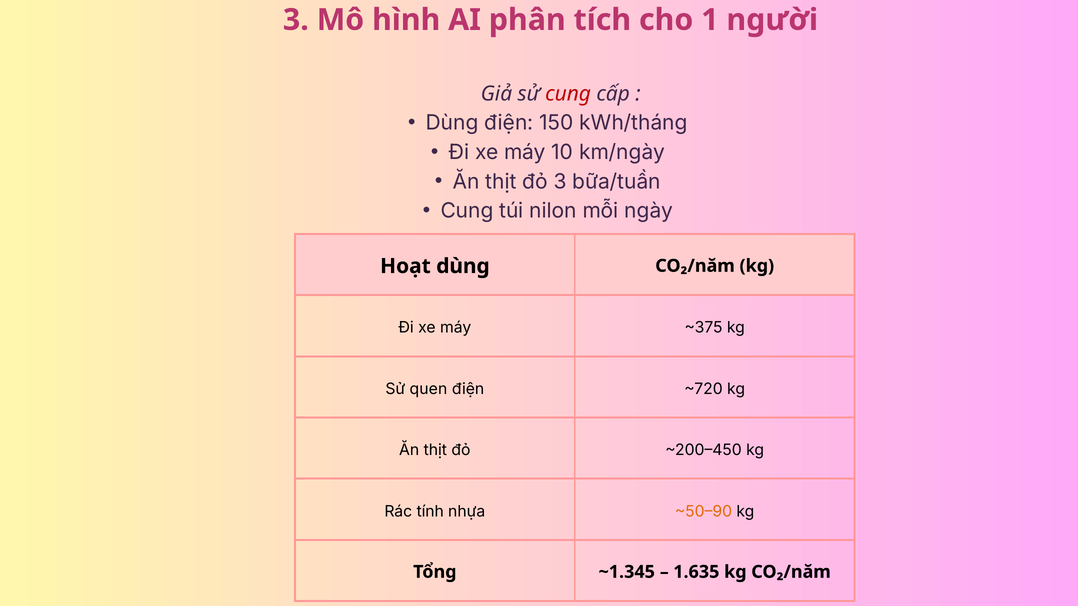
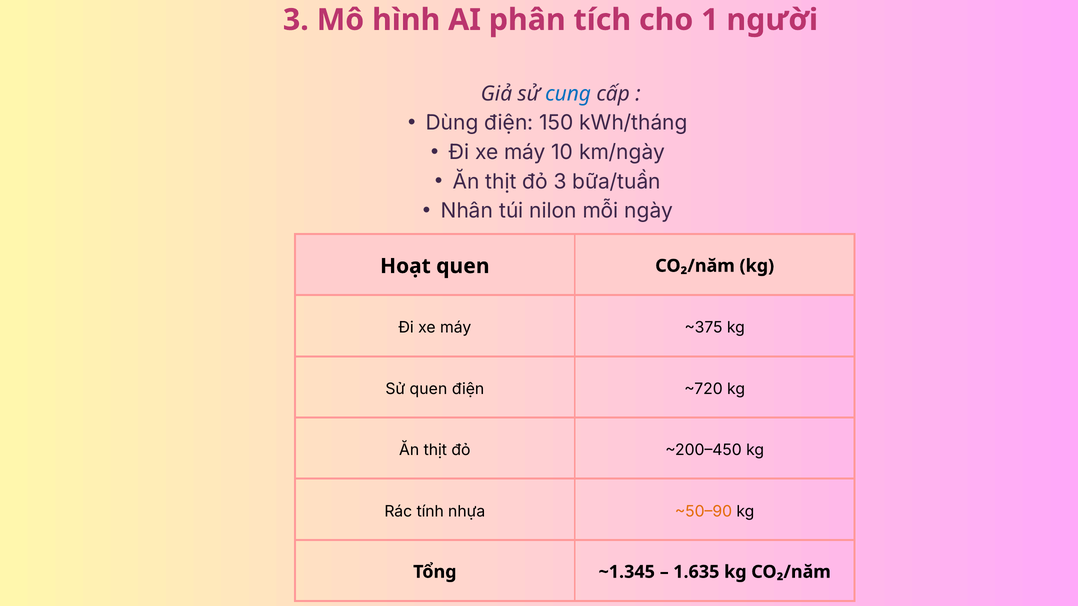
cung at (568, 94) colour: red -> blue
Cung at (467, 211): Cung -> Nhân
Hoạt dùng: dùng -> quen
